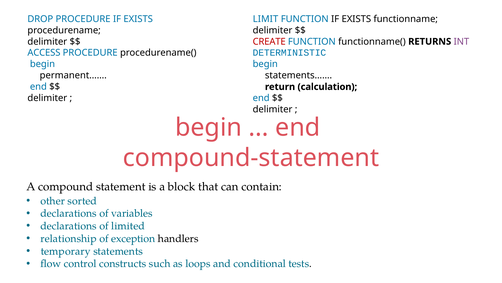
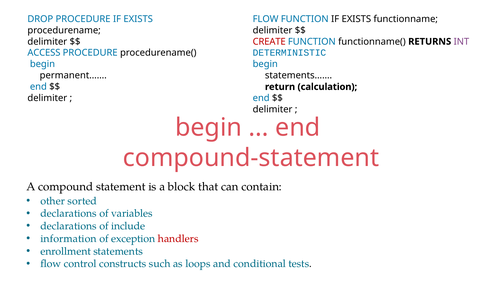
LIMIT at (266, 19): LIMIT -> FLOW
limited: limited -> include
relationship: relationship -> information
handlers colour: black -> red
temporary: temporary -> enrollment
